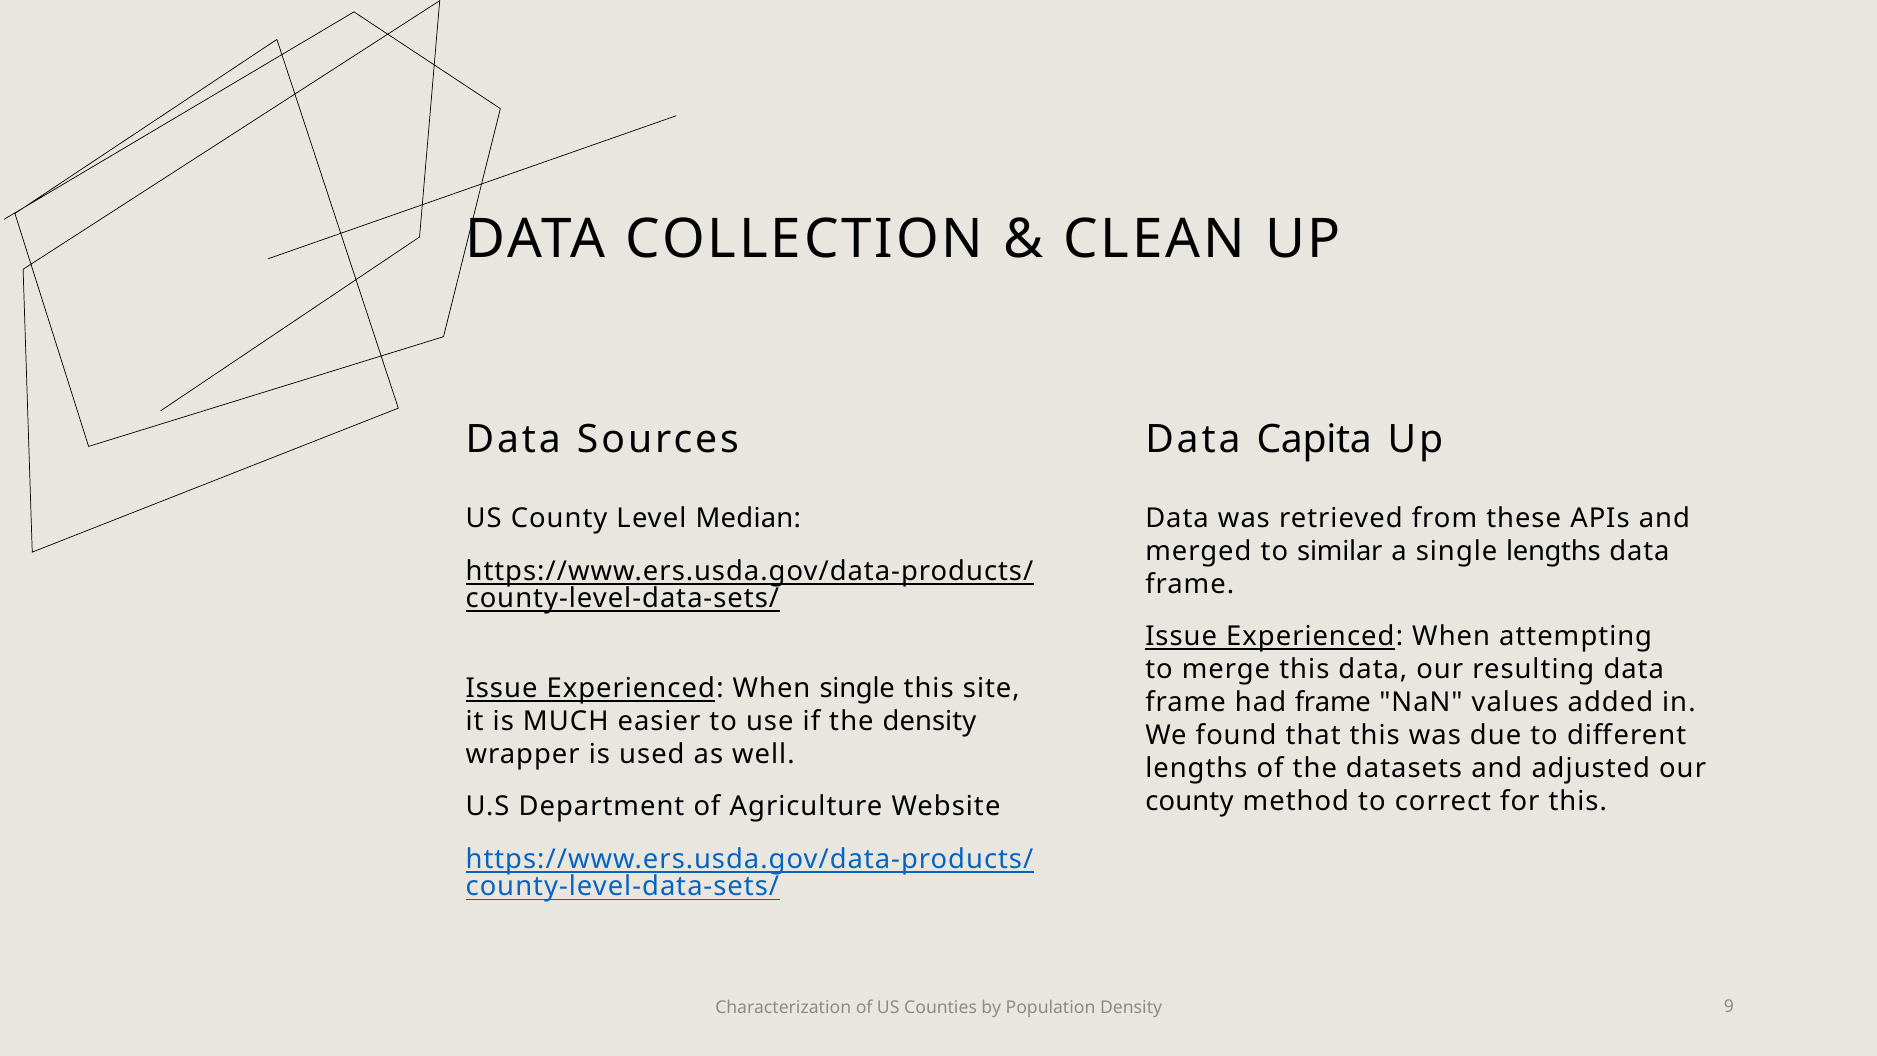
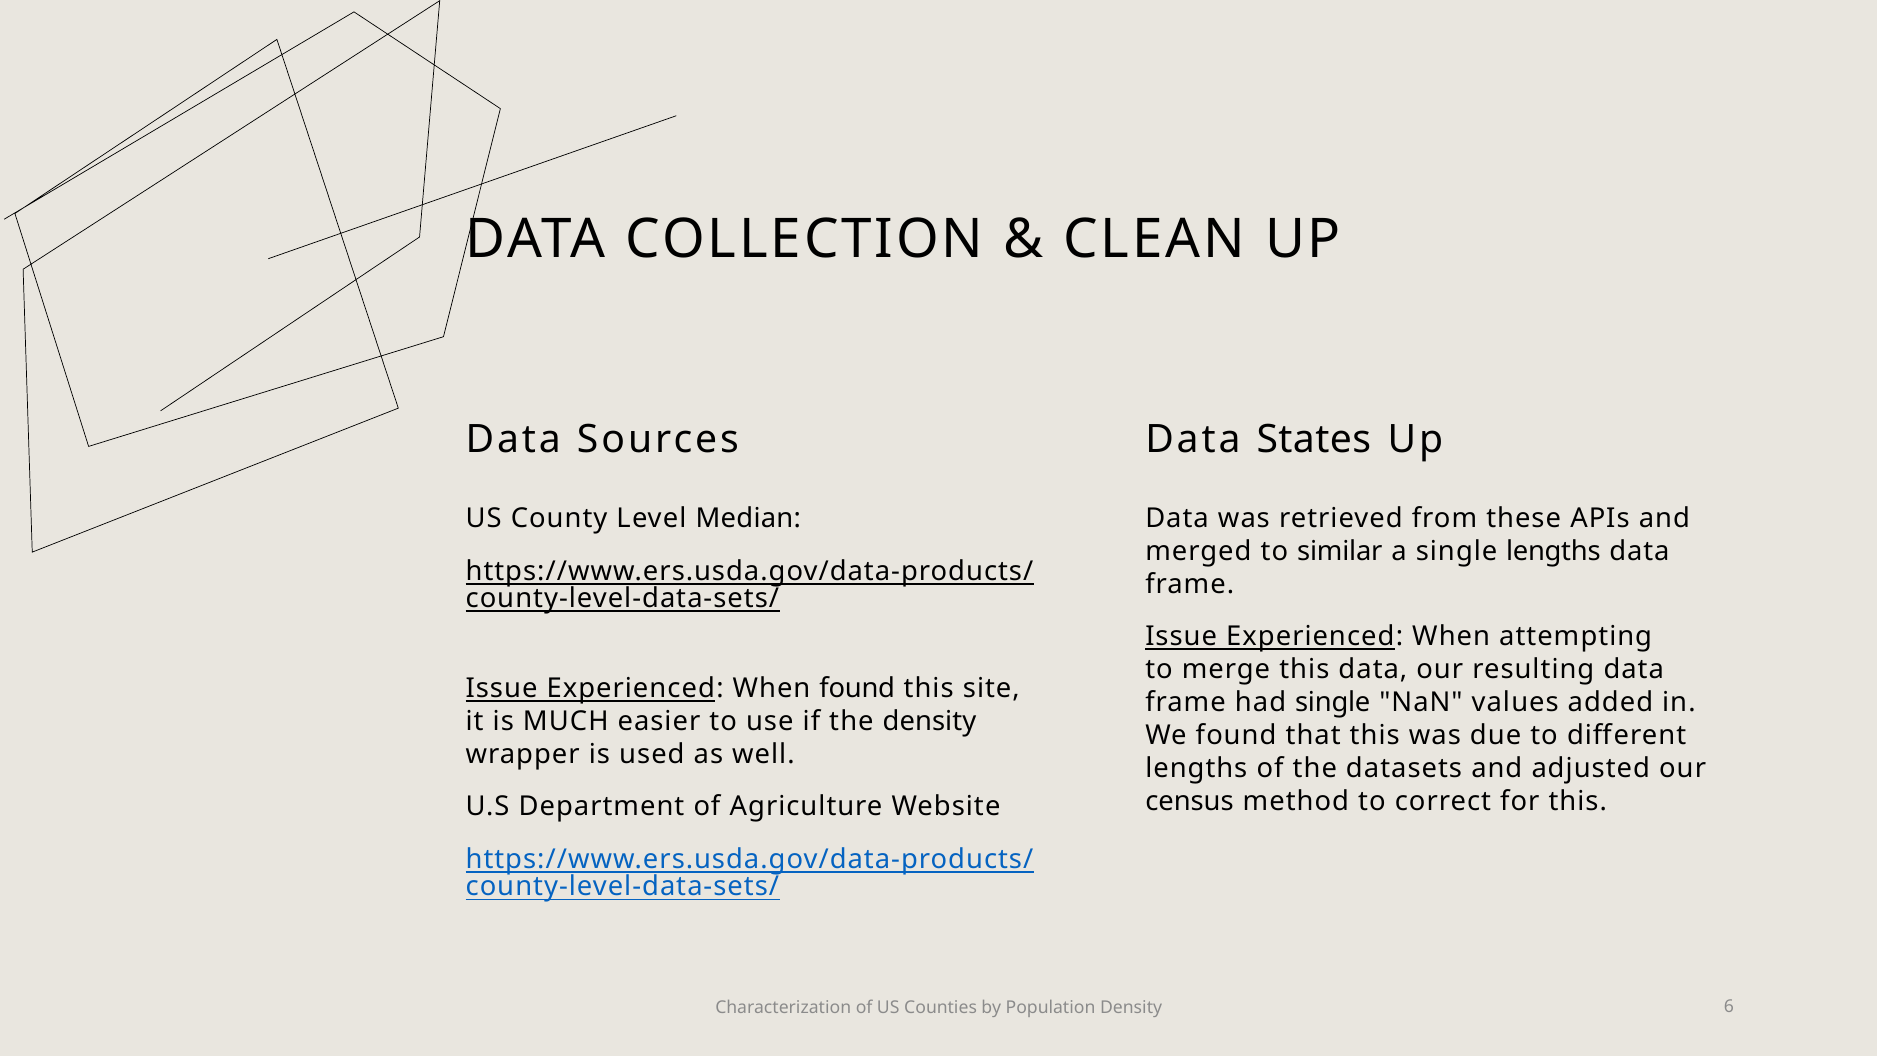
Capita: Capita -> States
When single: single -> found
had frame: frame -> single
county at (1189, 801): county -> census
9: 9 -> 6
